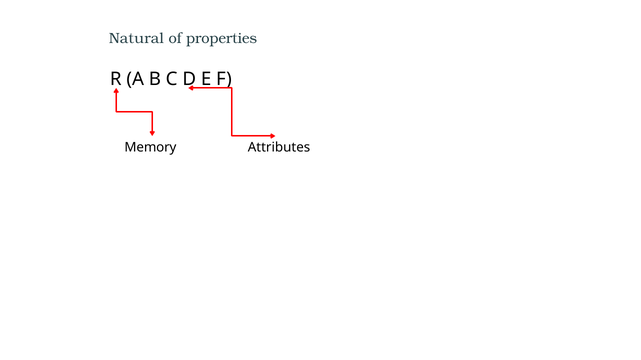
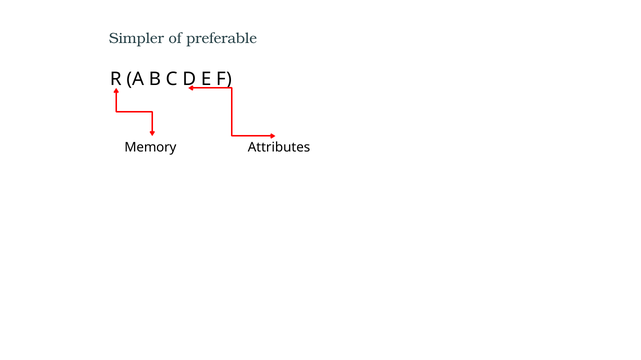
Natural: Natural -> Simpler
properties: properties -> preferable
